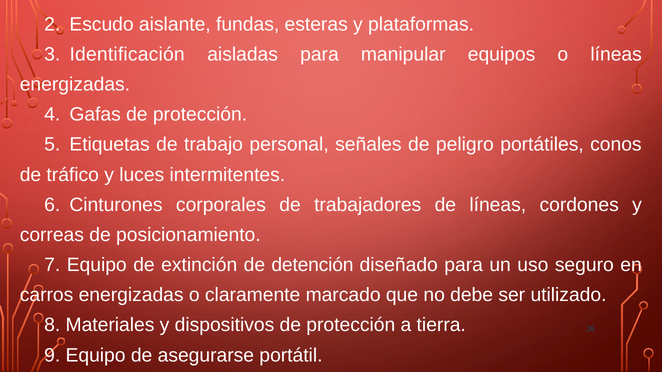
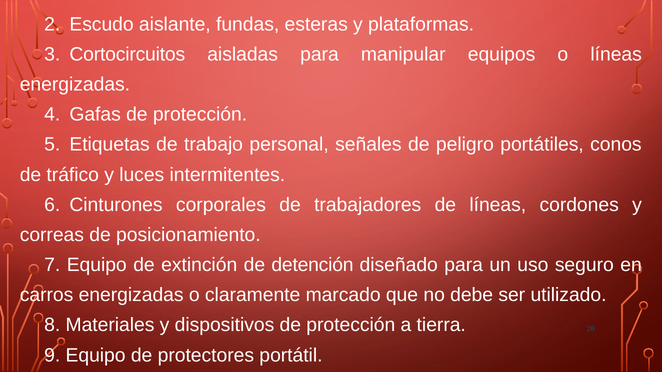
Identificación: Identificación -> Cortocircuitos
asegurarse: asegurarse -> protectores
